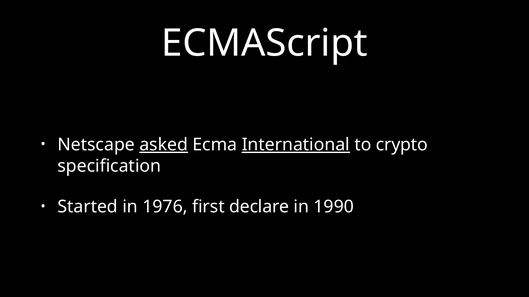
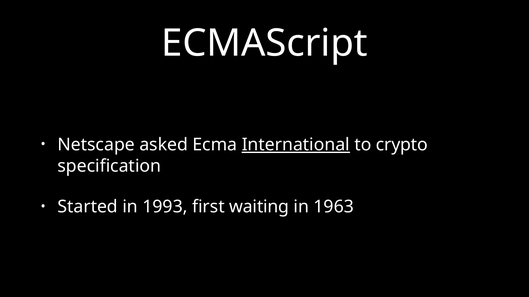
asked underline: present -> none
1976: 1976 -> 1993
declare: declare -> waiting
1990: 1990 -> 1963
